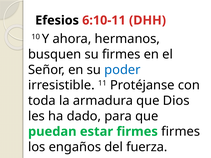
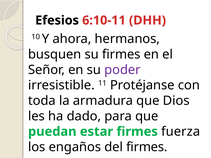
poder colour: blue -> purple
firmes firmes: firmes -> fuerza
del fuerza: fuerza -> firmes
